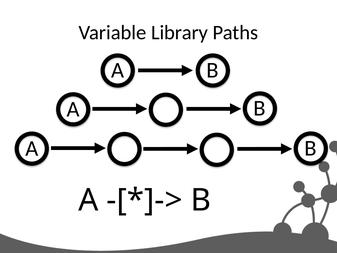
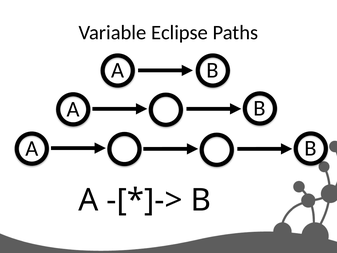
Library: Library -> Eclipse
